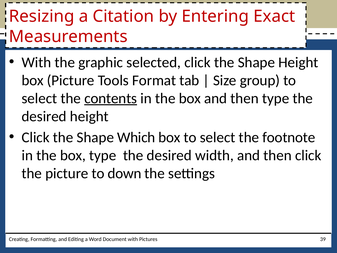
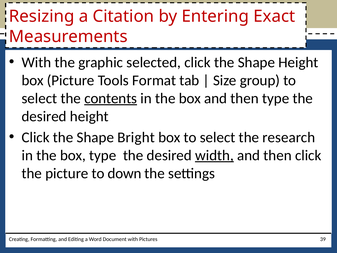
Which: Which -> Bright
footnote: footnote -> research
width underline: none -> present
